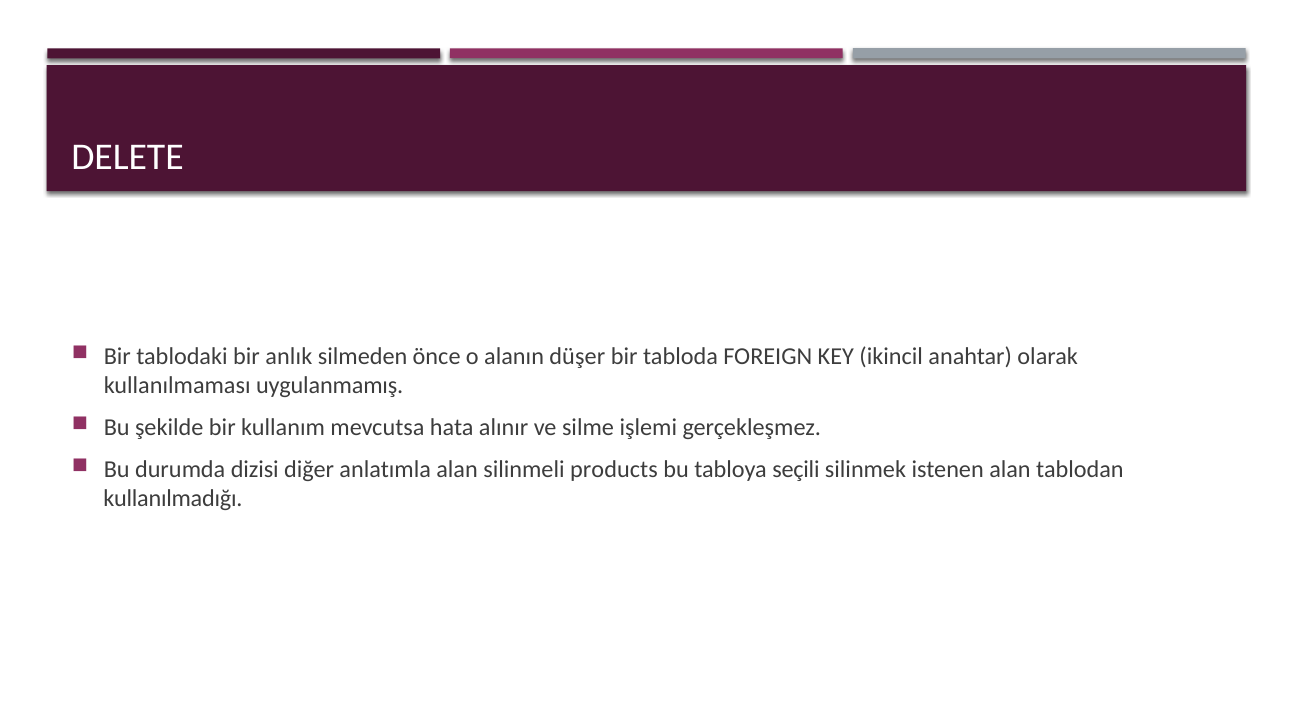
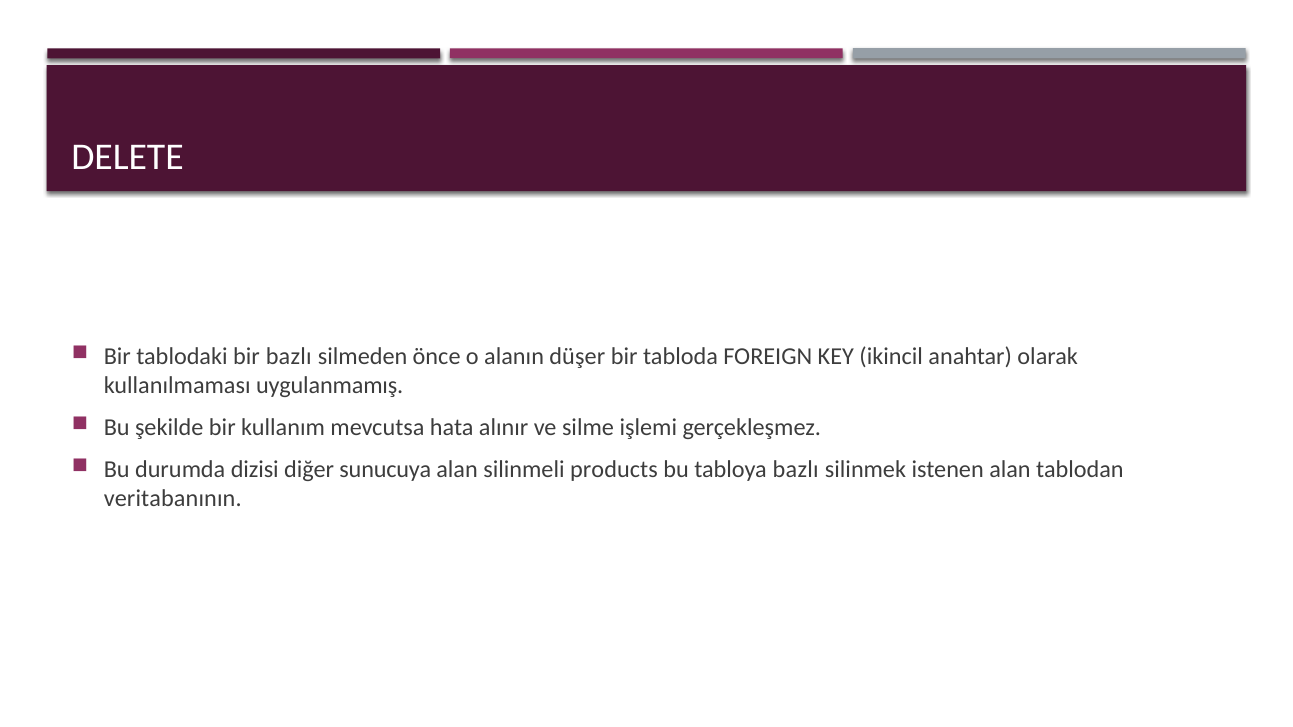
bir anlık: anlık -> bazlı
anlatımla: anlatımla -> sunucuya
tabloya seçili: seçili -> bazlı
kullanılmadığı: kullanılmadığı -> veritabanının
